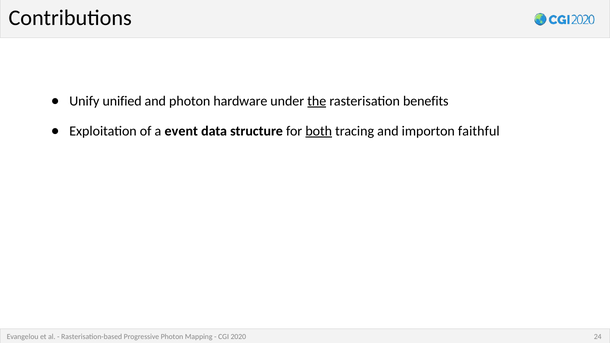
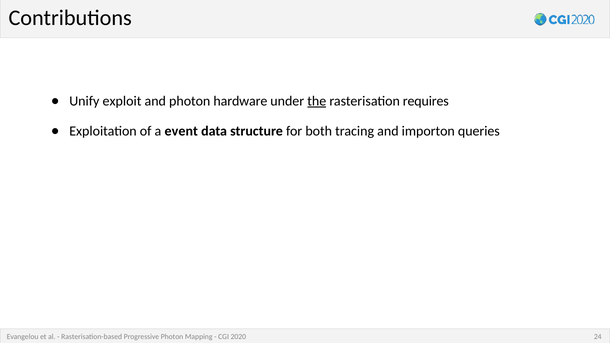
unified: unified -> exploit
benefits: benefits -> requires
both underline: present -> none
faithful: faithful -> queries
